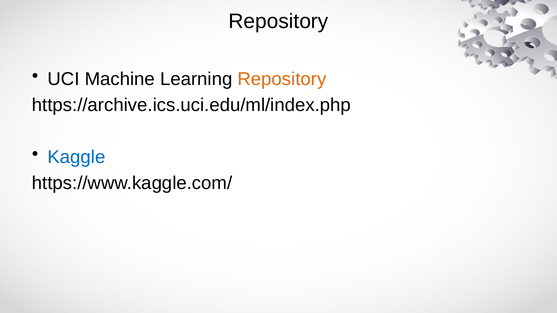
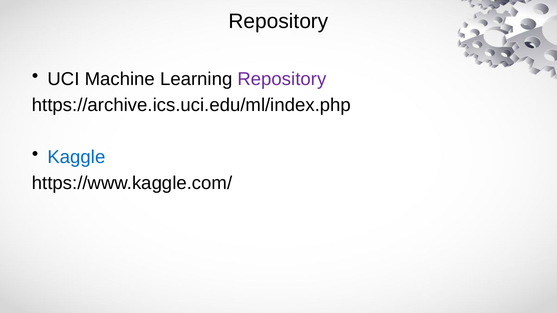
Repository at (282, 79) colour: orange -> purple
